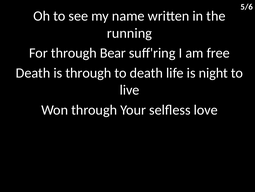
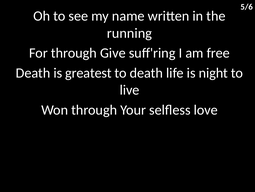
Bear: Bear -> Give
is through: through -> greatest
